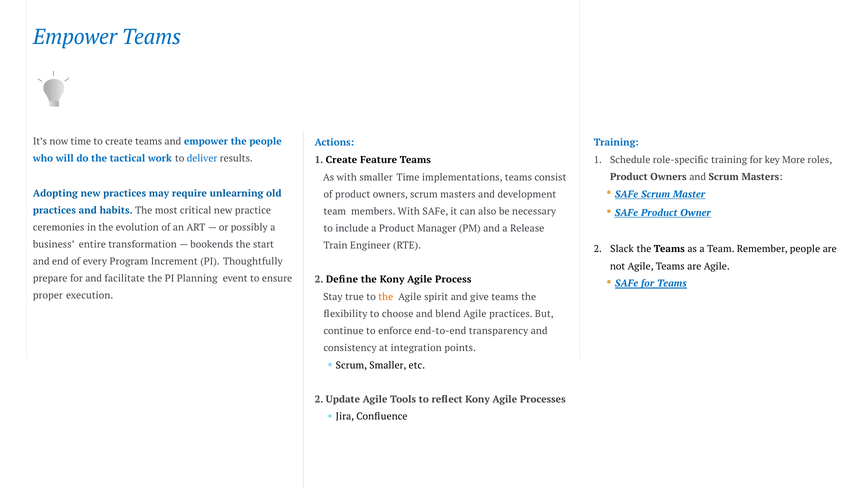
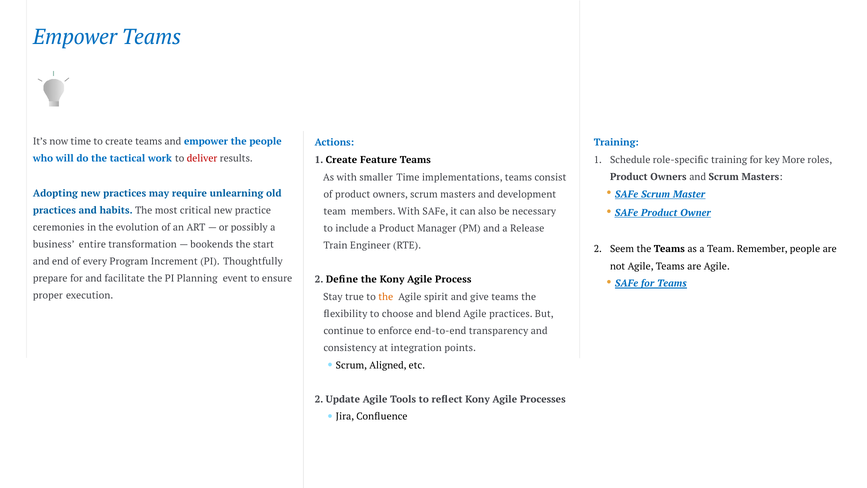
deliver colour: blue -> red
Slack: Slack -> Seem
Scrum Smaller: Smaller -> Aligned
